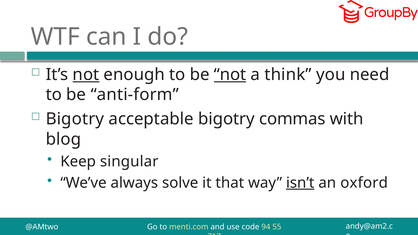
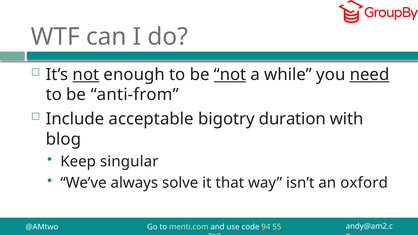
think: think -> while
need underline: none -> present
anti-form: anti-form -> anti-from
Bigotry at (75, 119): Bigotry -> Include
commas: commas -> duration
isn’t underline: present -> none
